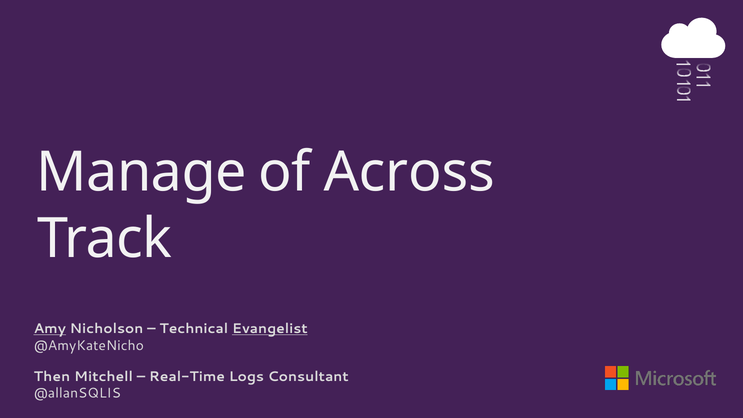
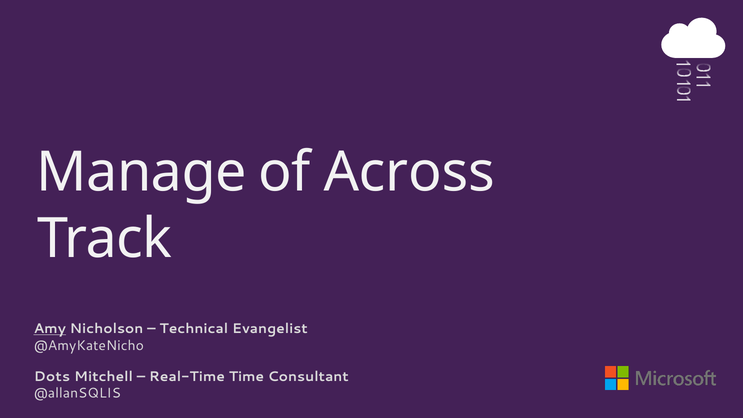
Evangelist underline: present -> none
Then: Then -> Dots
Logs: Logs -> Time
